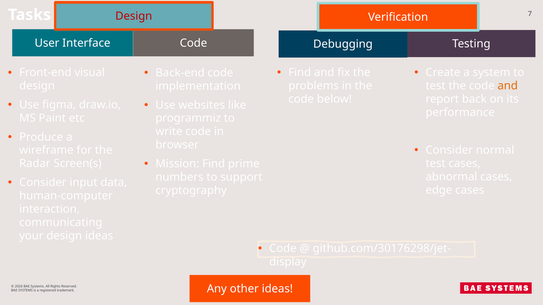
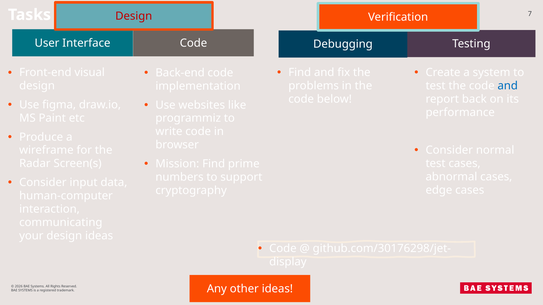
and at (508, 86) colour: orange -> blue
